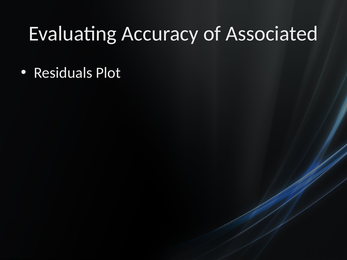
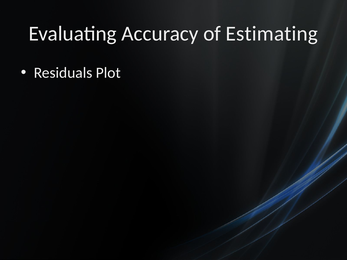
Associated: Associated -> Estimating
